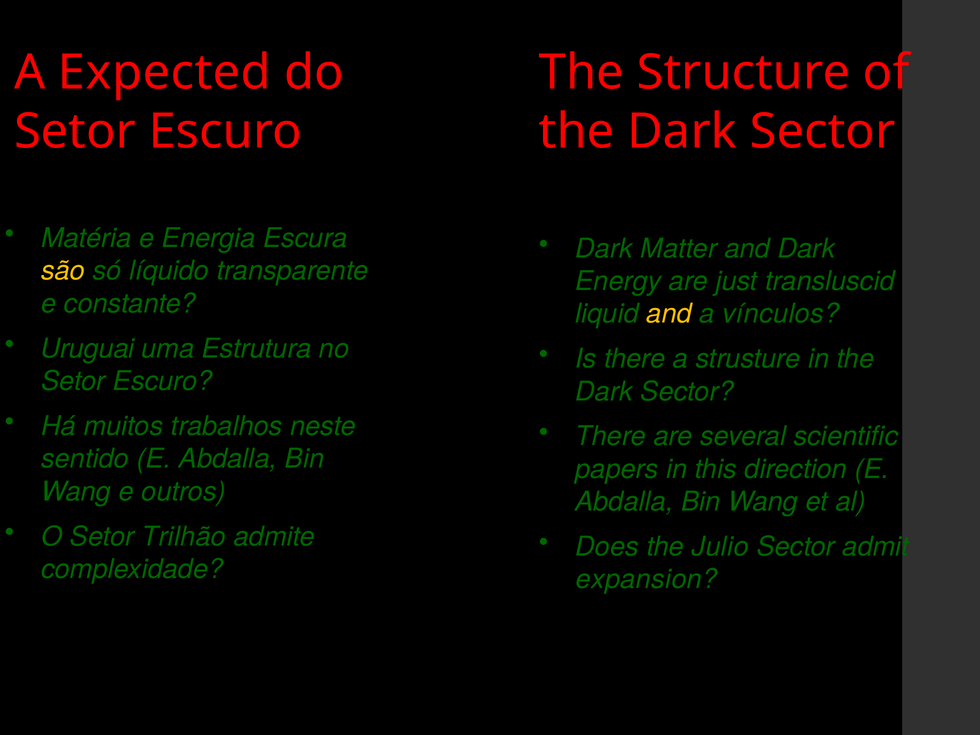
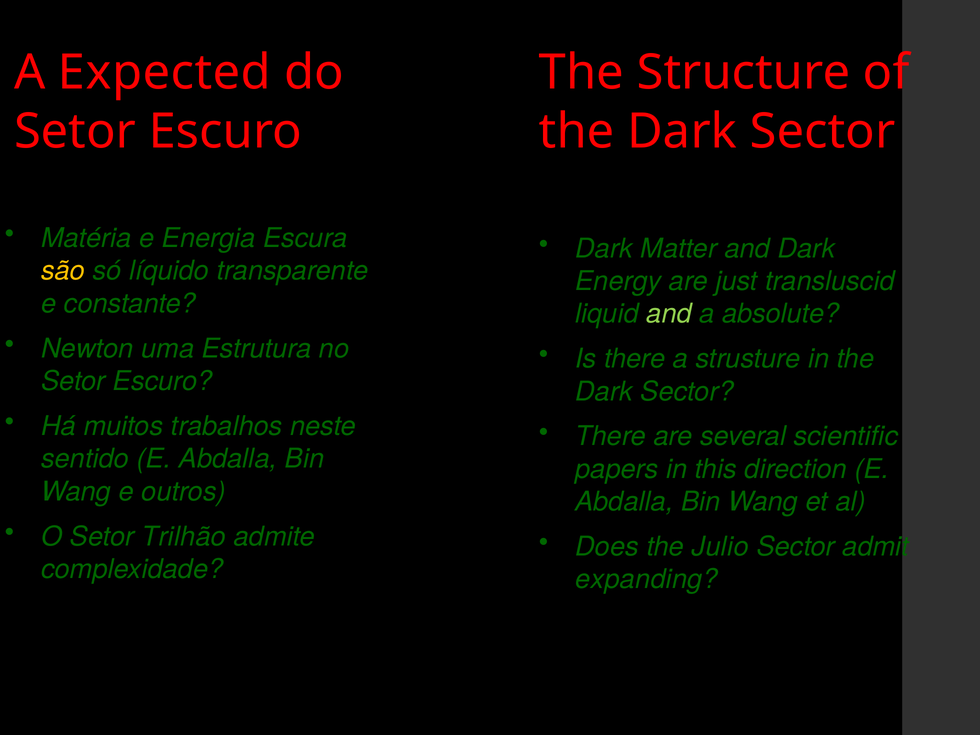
and at (669, 314) colour: yellow -> light green
vínculos: vínculos -> absolute
Uruguai: Uruguai -> Newton
expansion: expansion -> expanding
